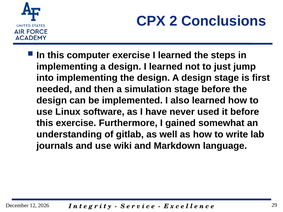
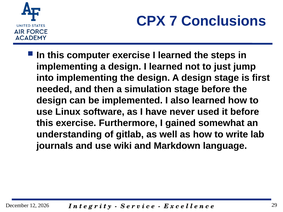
2: 2 -> 7
